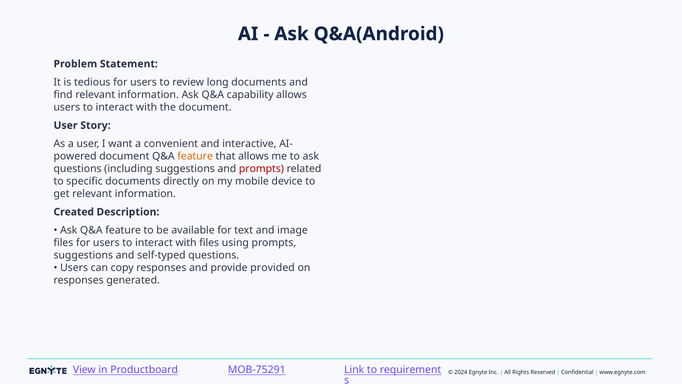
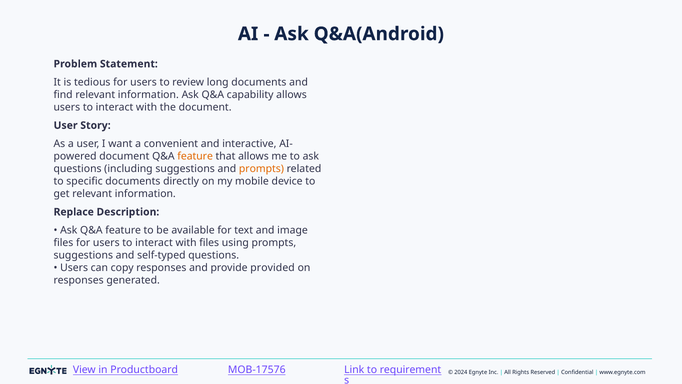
prompts at (261, 169) colour: red -> orange
Created: Created -> Replace
MOB-75291: MOB-75291 -> MOB-17576
